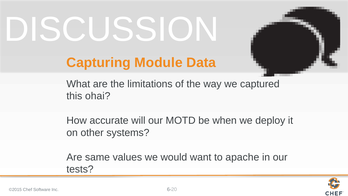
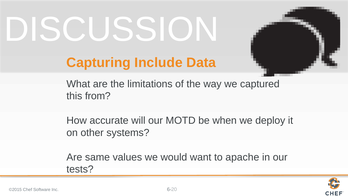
Module: Module -> Include
ohai: ohai -> from
